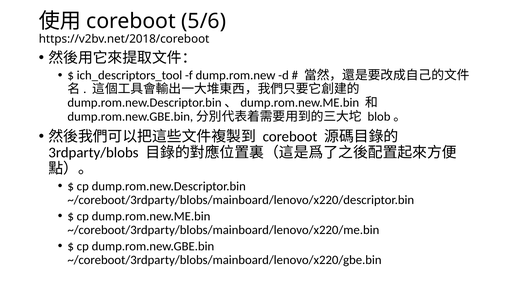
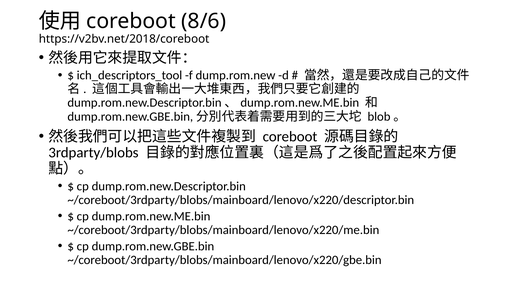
5/6: 5/6 -> 8/6
